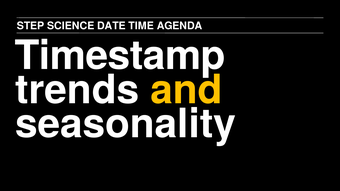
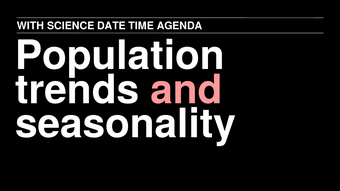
STEP: STEP -> WITH
Timestamp: Timestamp -> Population
and colour: yellow -> pink
